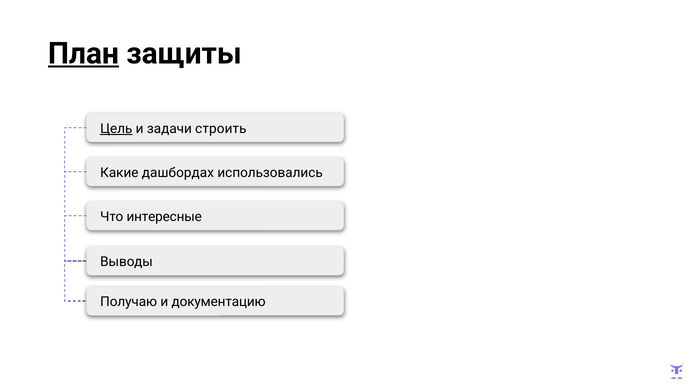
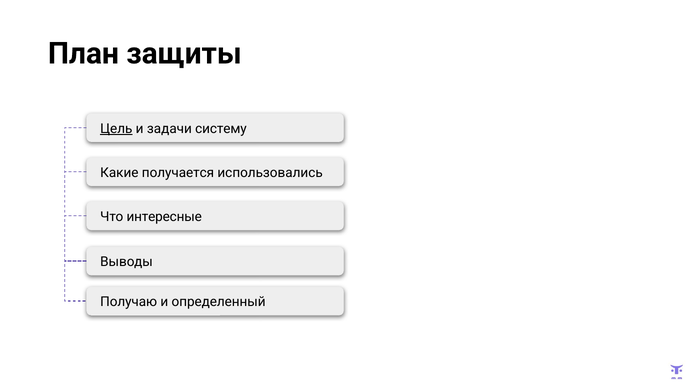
План underline: present -> none
строить: строить -> систему
дашбордах: дашбордах -> получается
документацию: документацию -> определенный
